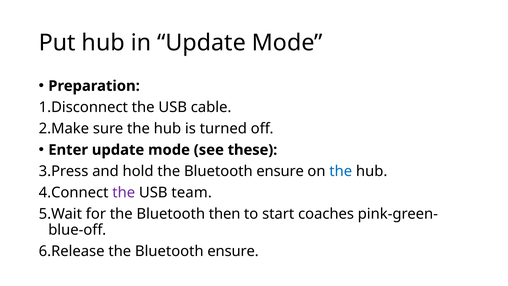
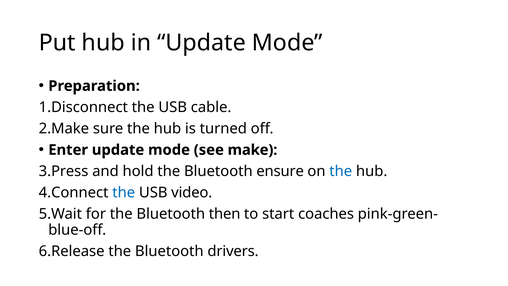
these: these -> make
the at (124, 192) colour: purple -> blue
team: team -> video
ensure at (233, 251): ensure -> drivers
